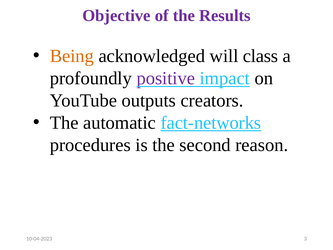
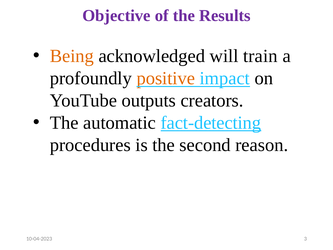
class: class -> train
positive colour: purple -> orange
fact-networks: fact-networks -> fact-detecting
